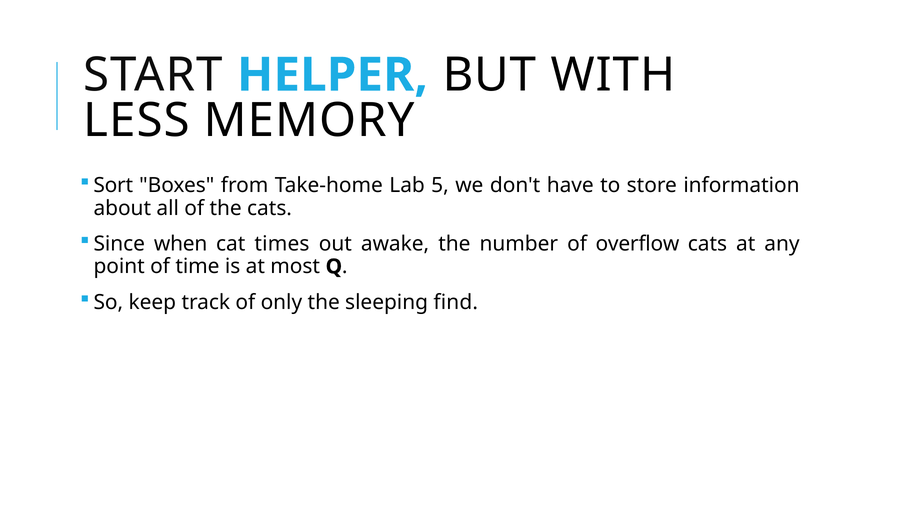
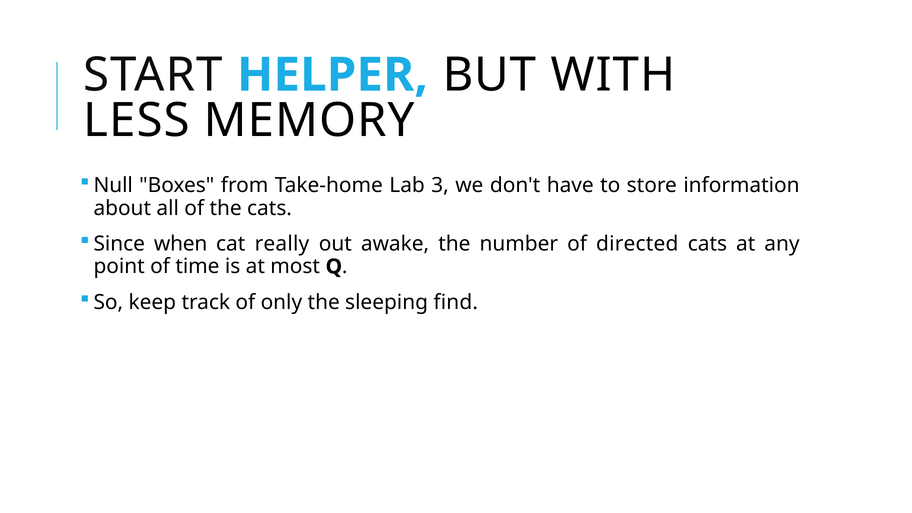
Sort: Sort -> Null
5: 5 -> 3
times: times -> really
overflow: overflow -> directed
